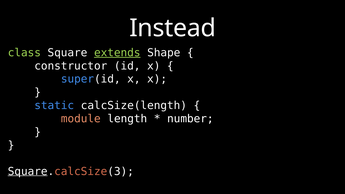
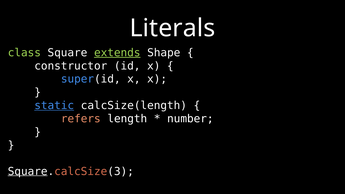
Instead: Instead -> Literals
static underline: none -> present
module: module -> refers
